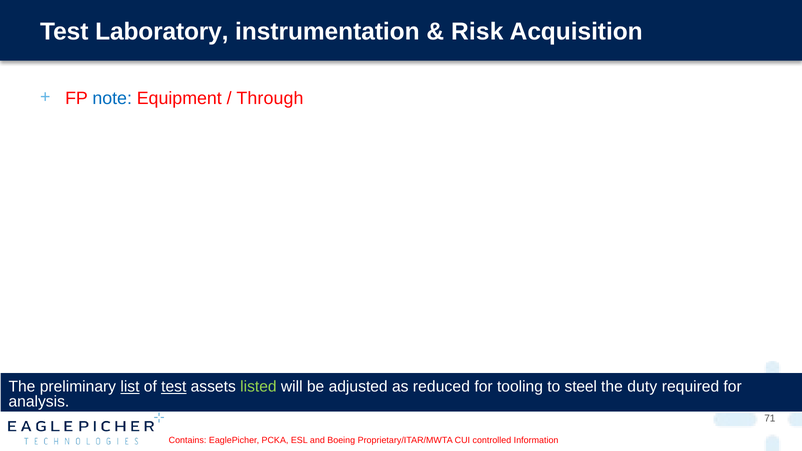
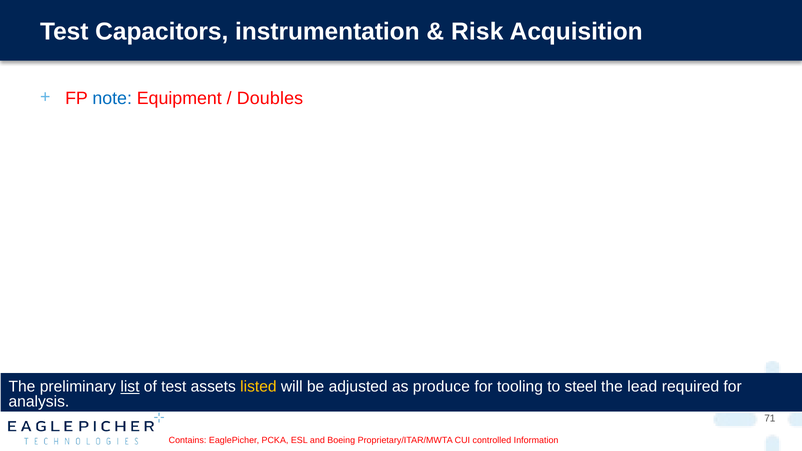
Laboratory: Laboratory -> Capacitors
Through: Through -> Doubles
test at (174, 387) underline: present -> none
listed colour: light green -> yellow
reduced: reduced -> produce
duty: duty -> lead
